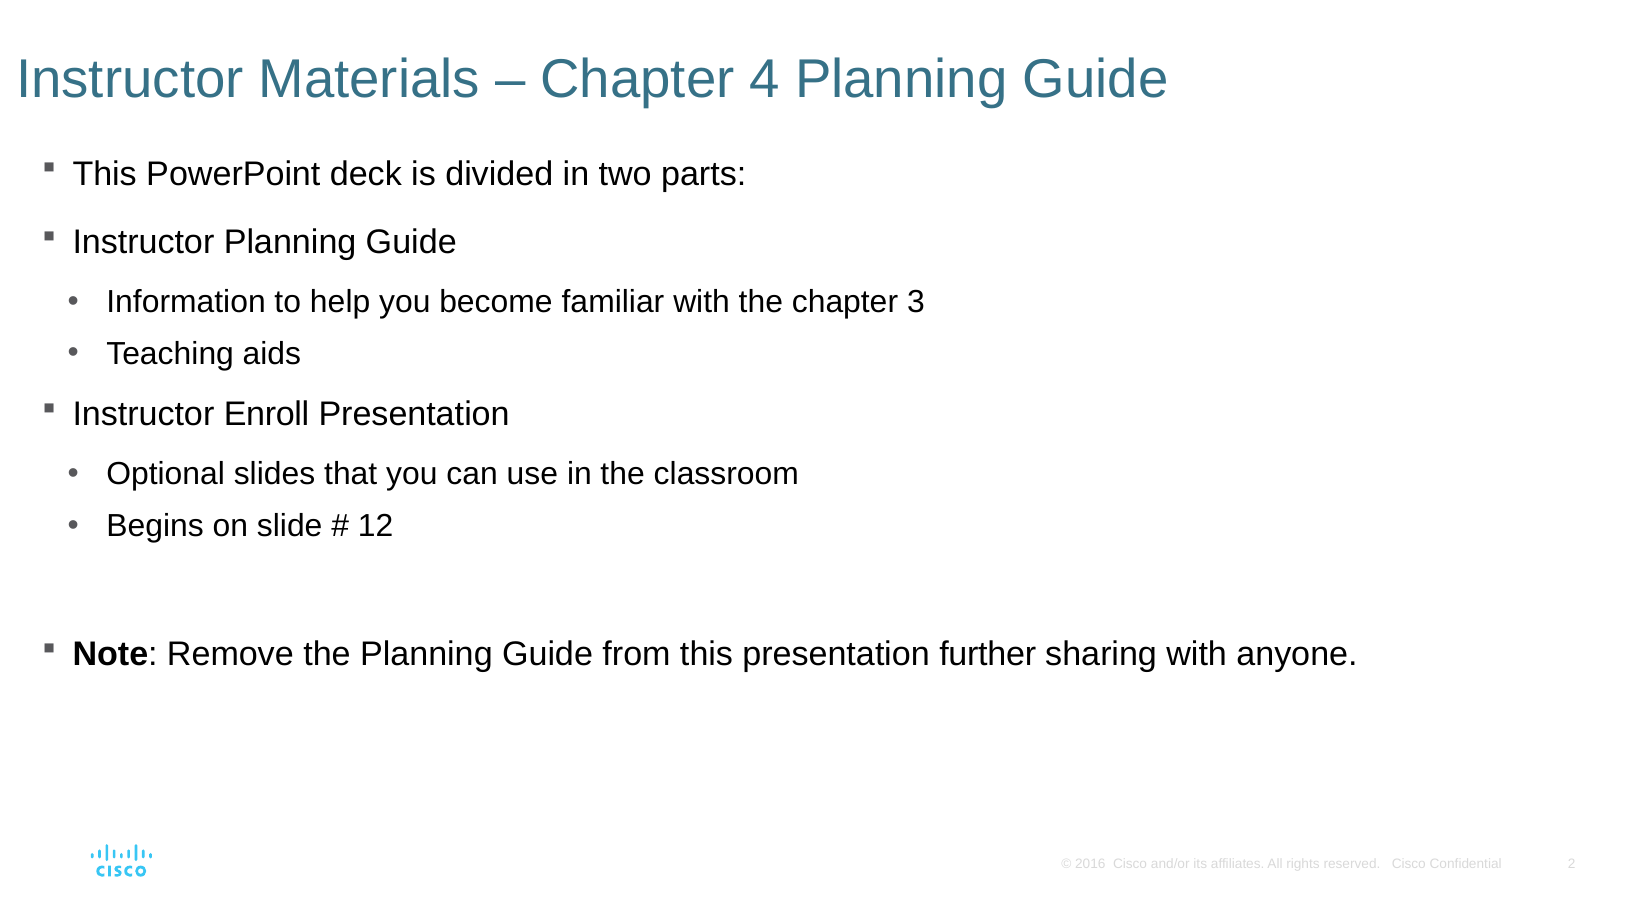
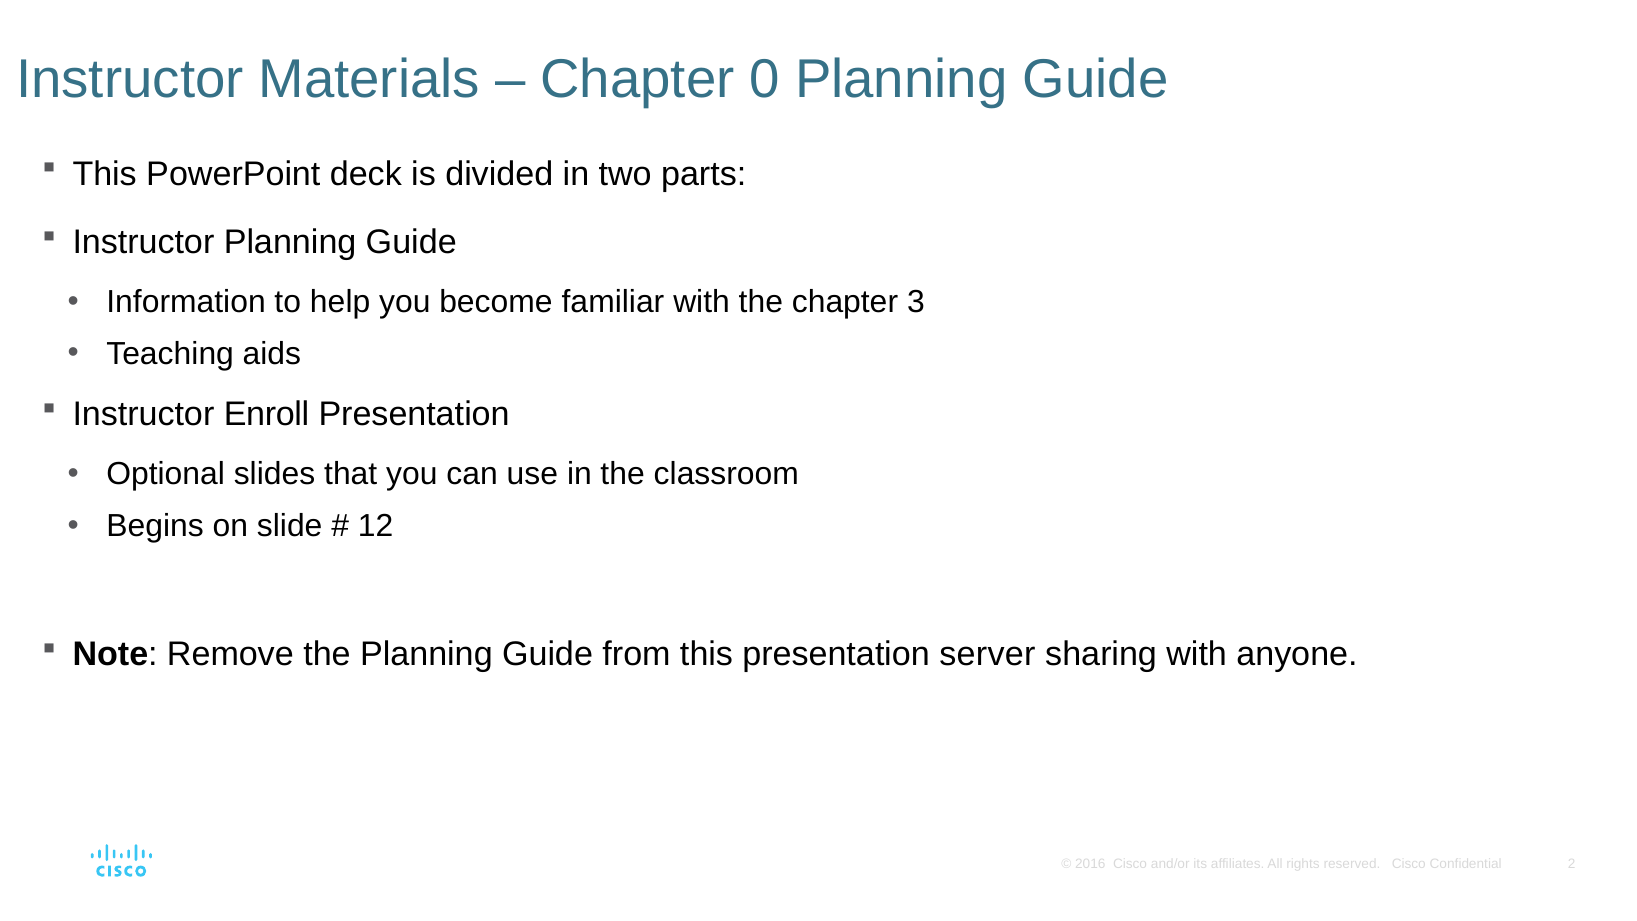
4: 4 -> 0
further: further -> server
